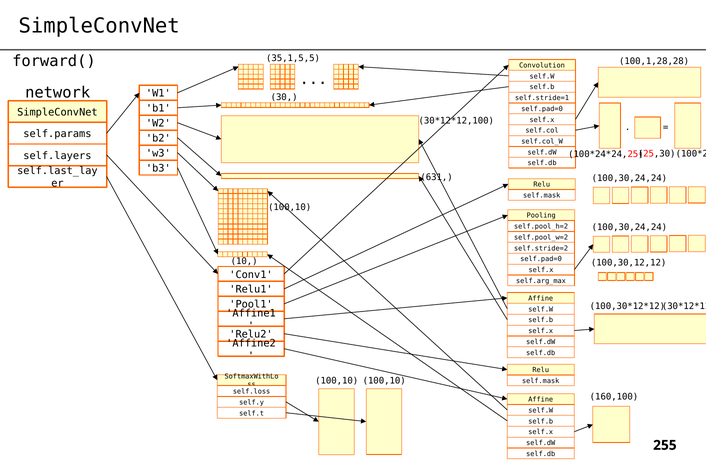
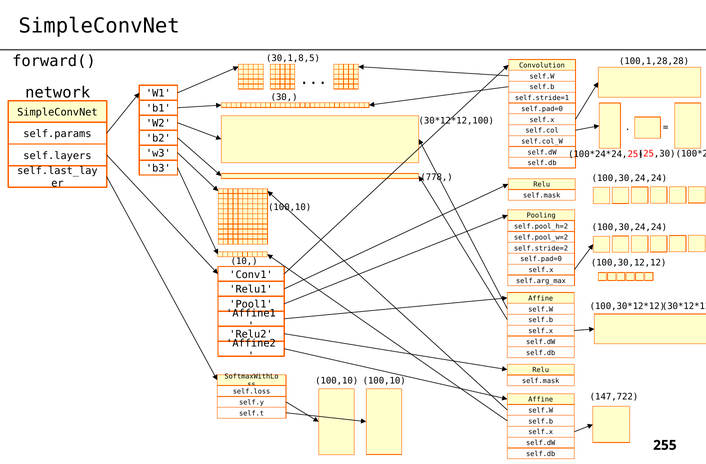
35,1,5,5: 35,1,5,5 -> 30,1,8,5
631: 631 -> 778
160,100: 160,100 -> 147,722
